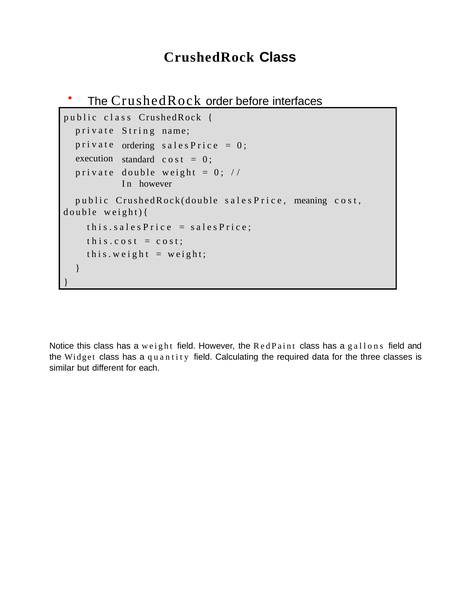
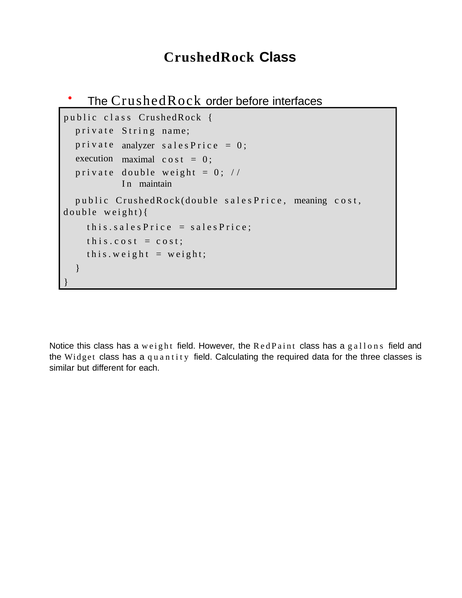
ordering: ordering -> analyzer
standard: standard -> maximal
In however: however -> maintain
